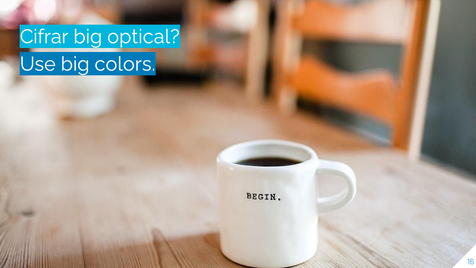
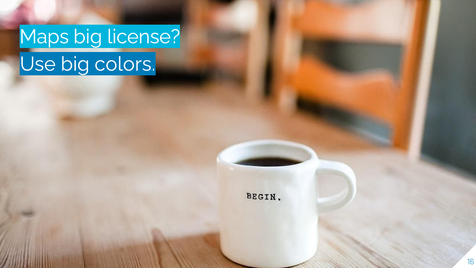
Cifrar: Cifrar -> Maps
optical: optical -> license
